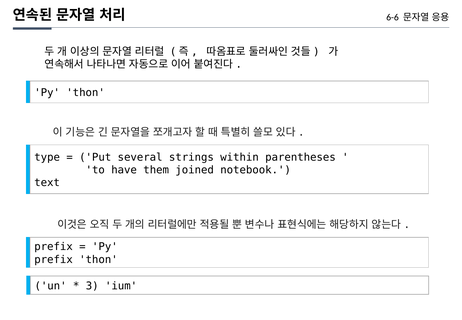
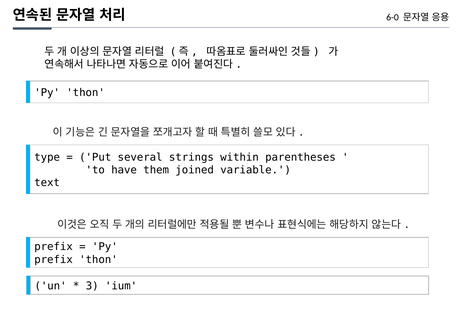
6-6: 6-6 -> 6-0
notebook: notebook -> variable
